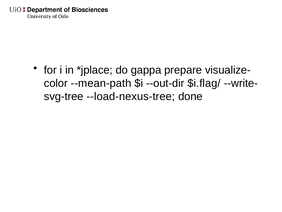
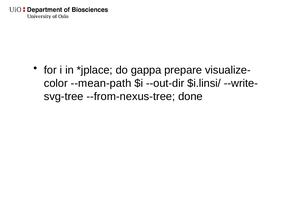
$i.flag/: $i.flag/ -> $i.linsi/
--load-nexus-tree: --load-nexus-tree -> --from-nexus-tree
